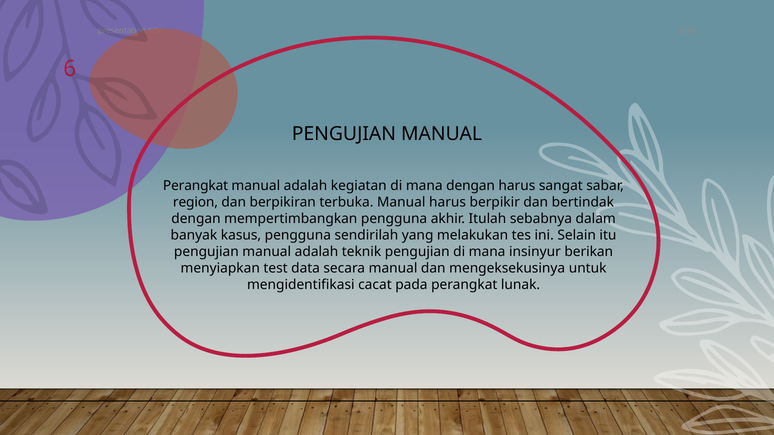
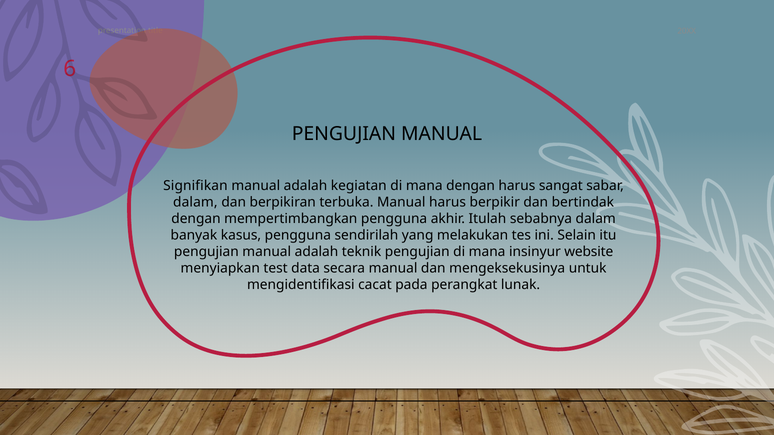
Perangkat at (196, 186): Perangkat -> Signifikan
region at (195, 202): region -> dalam
berikan: berikan -> website
